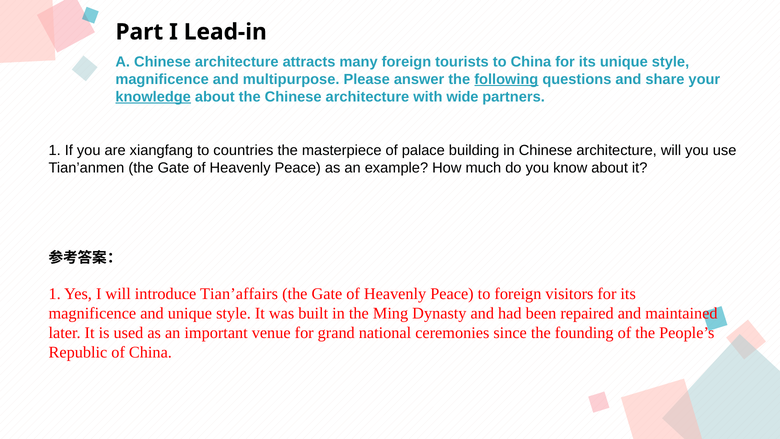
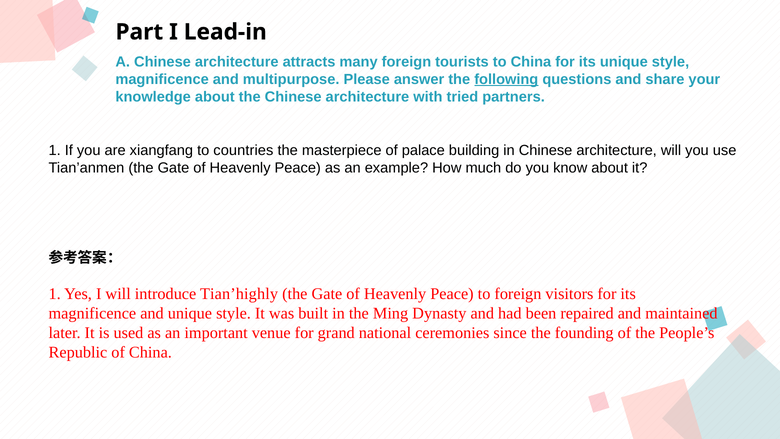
knowledge underline: present -> none
wide: wide -> tried
Tian’affairs: Tian’affairs -> Tian’highly
